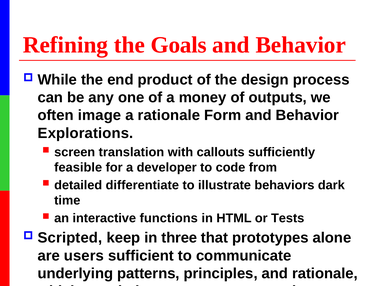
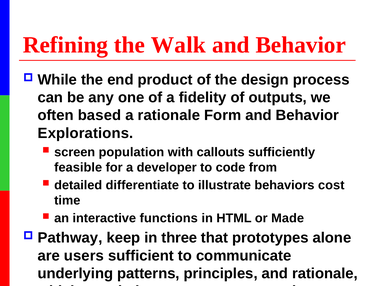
Goals: Goals -> Walk
money: money -> fidelity
image: image -> based
translation: translation -> population
dark: dark -> cost
Tests: Tests -> Made
Scripted: Scripted -> Pathway
